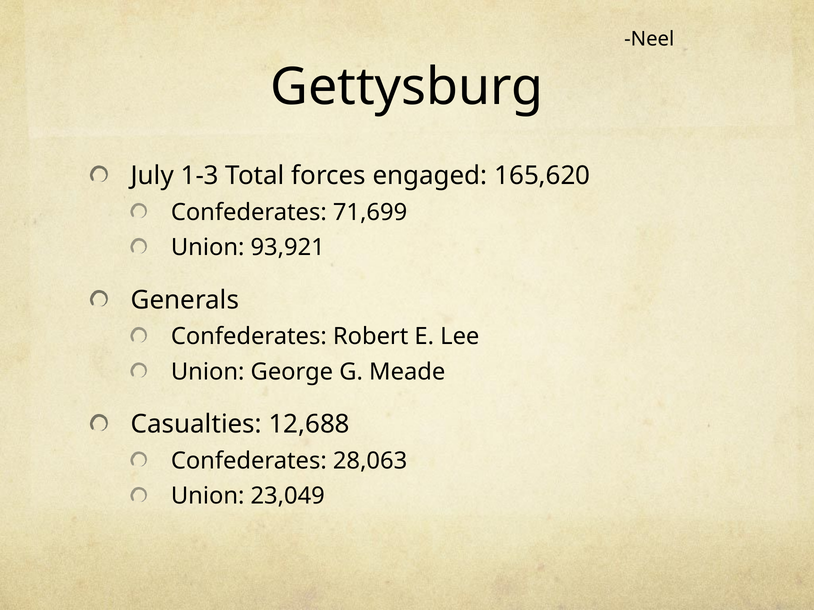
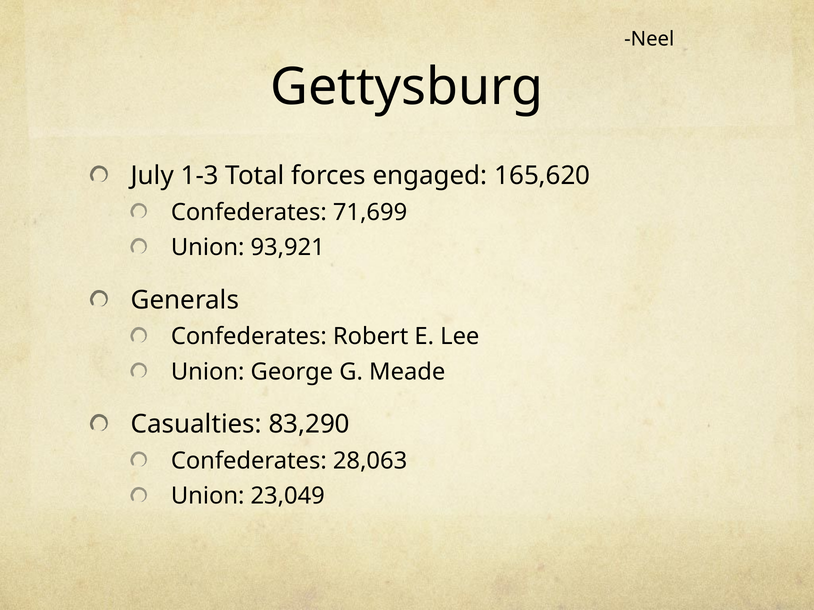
12,688: 12,688 -> 83,290
